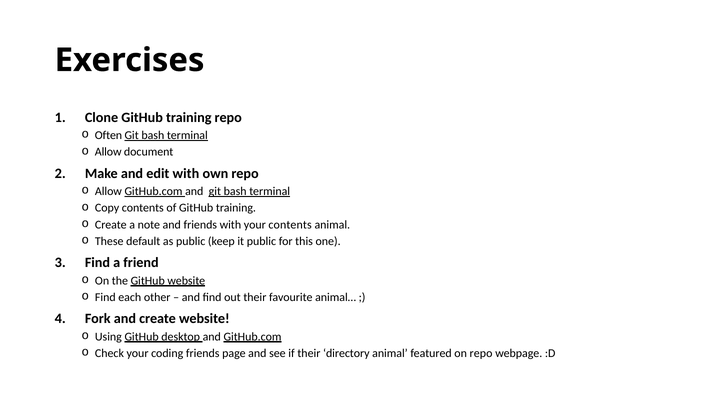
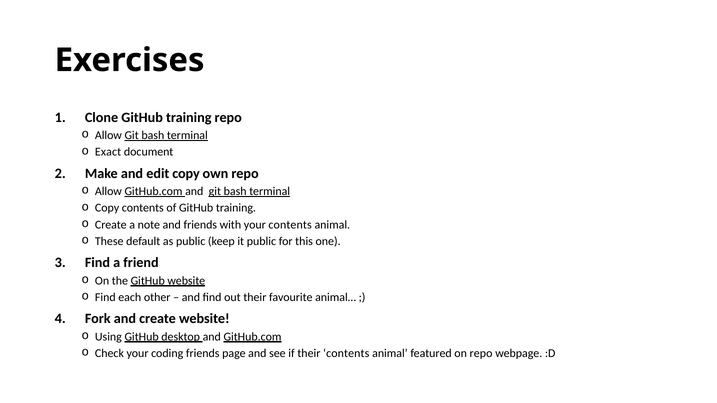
Often at (108, 135): Often -> Allow
Allow at (108, 152): Allow -> Exact
edit with: with -> copy
their directory: directory -> contents
